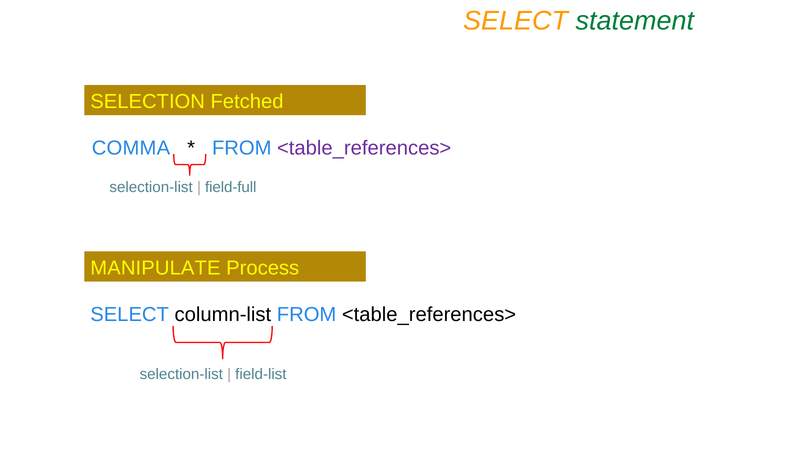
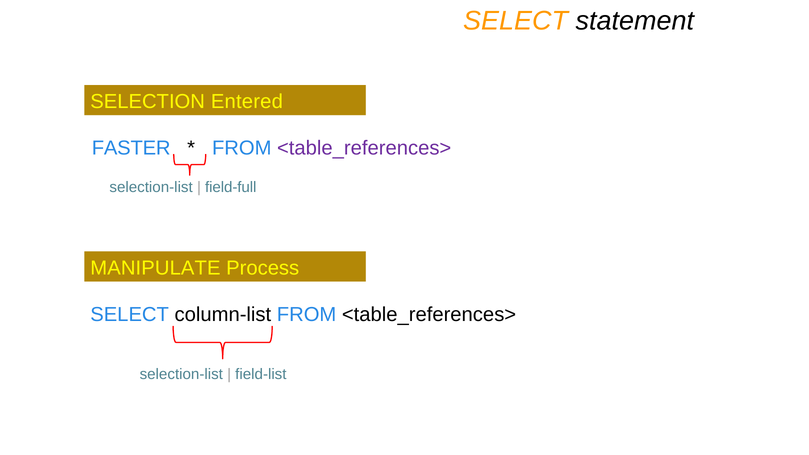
statement colour: green -> black
Fetched: Fetched -> Entered
COMMA: COMMA -> FASTER
